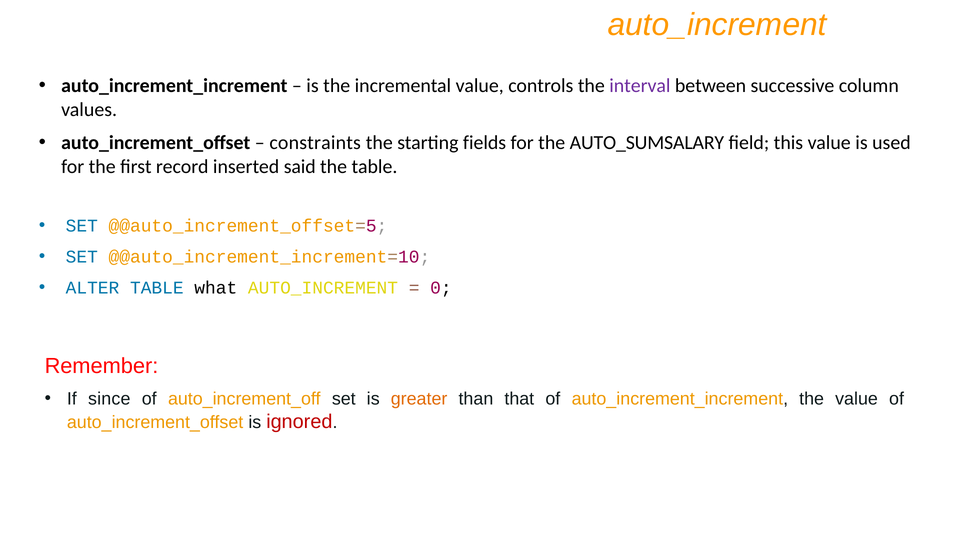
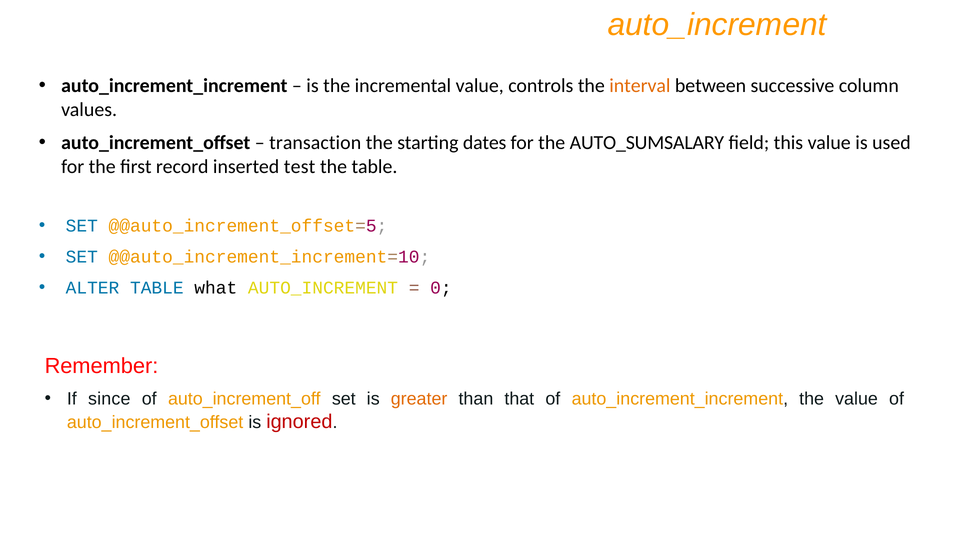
interval colour: purple -> orange
constraints: constraints -> transaction
fields: fields -> dates
said: said -> test
